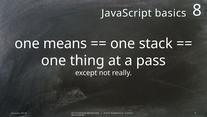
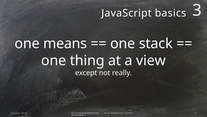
8: 8 -> 3
pass: pass -> view
